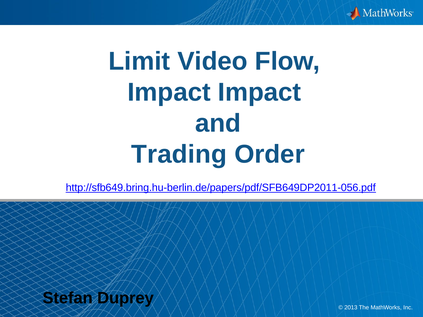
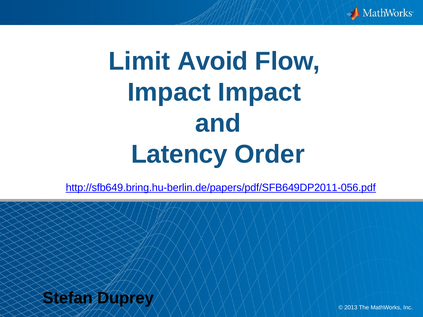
Video: Video -> Avoid
Trading: Trading -> Latency
